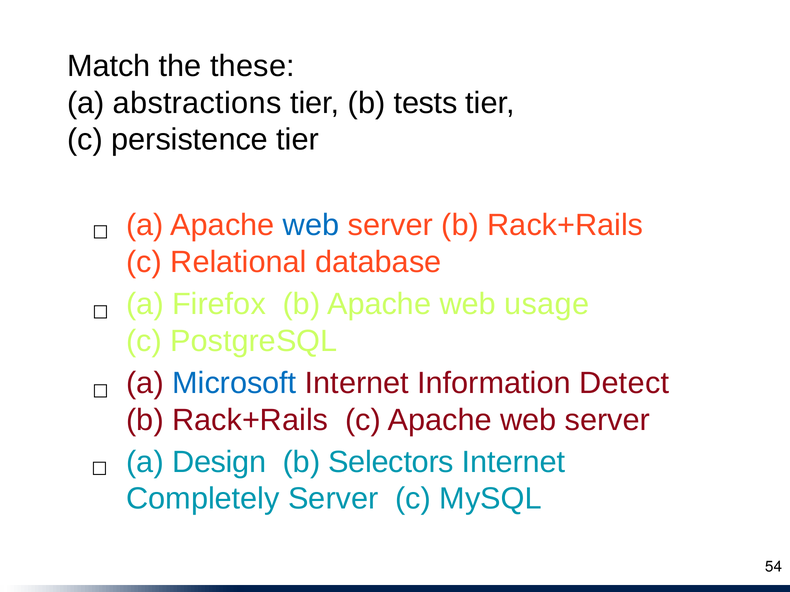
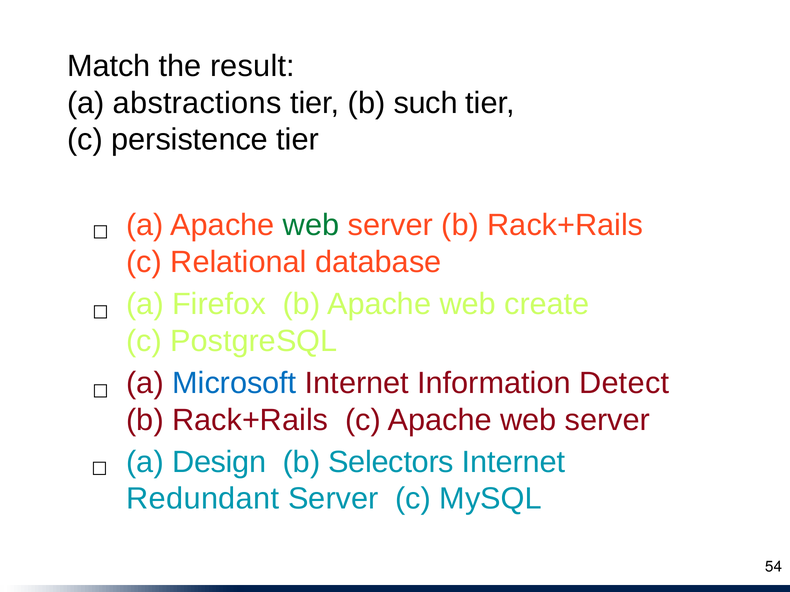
these: these -> result
tests: tests -> such
web at (311, 225) colour: blue -> green
usage: usage -> create
Completely: Completely -> Redundant
